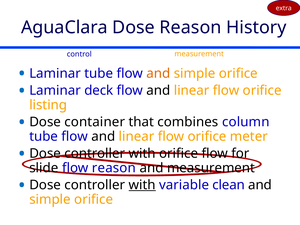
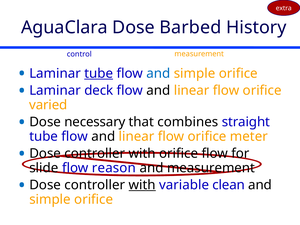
Dose Reason: Reason -> Barbed
tube at (99, 73) underline: none -> present
and at (158, 73) colour: orange -> blue
listing: listing -> varied
container: container -> necessary
column: column -> straight
